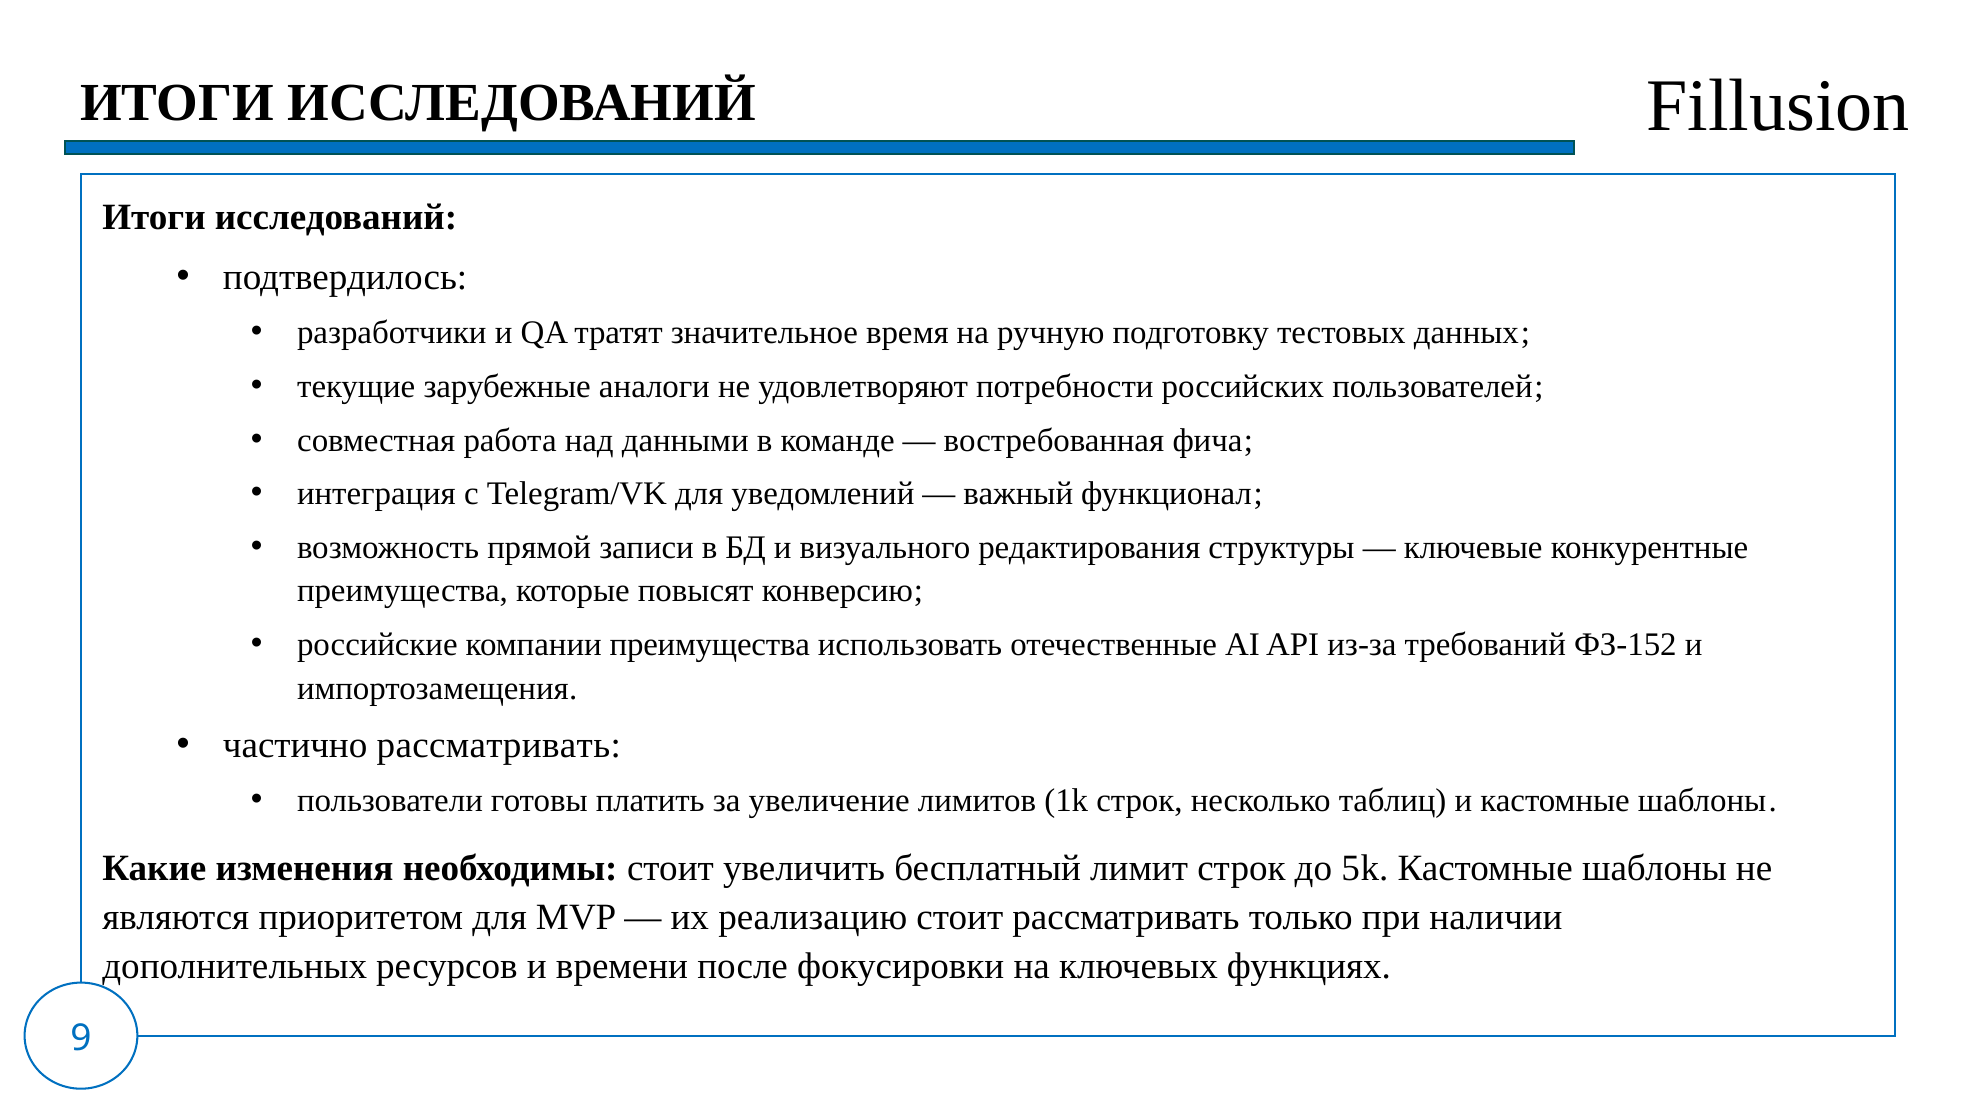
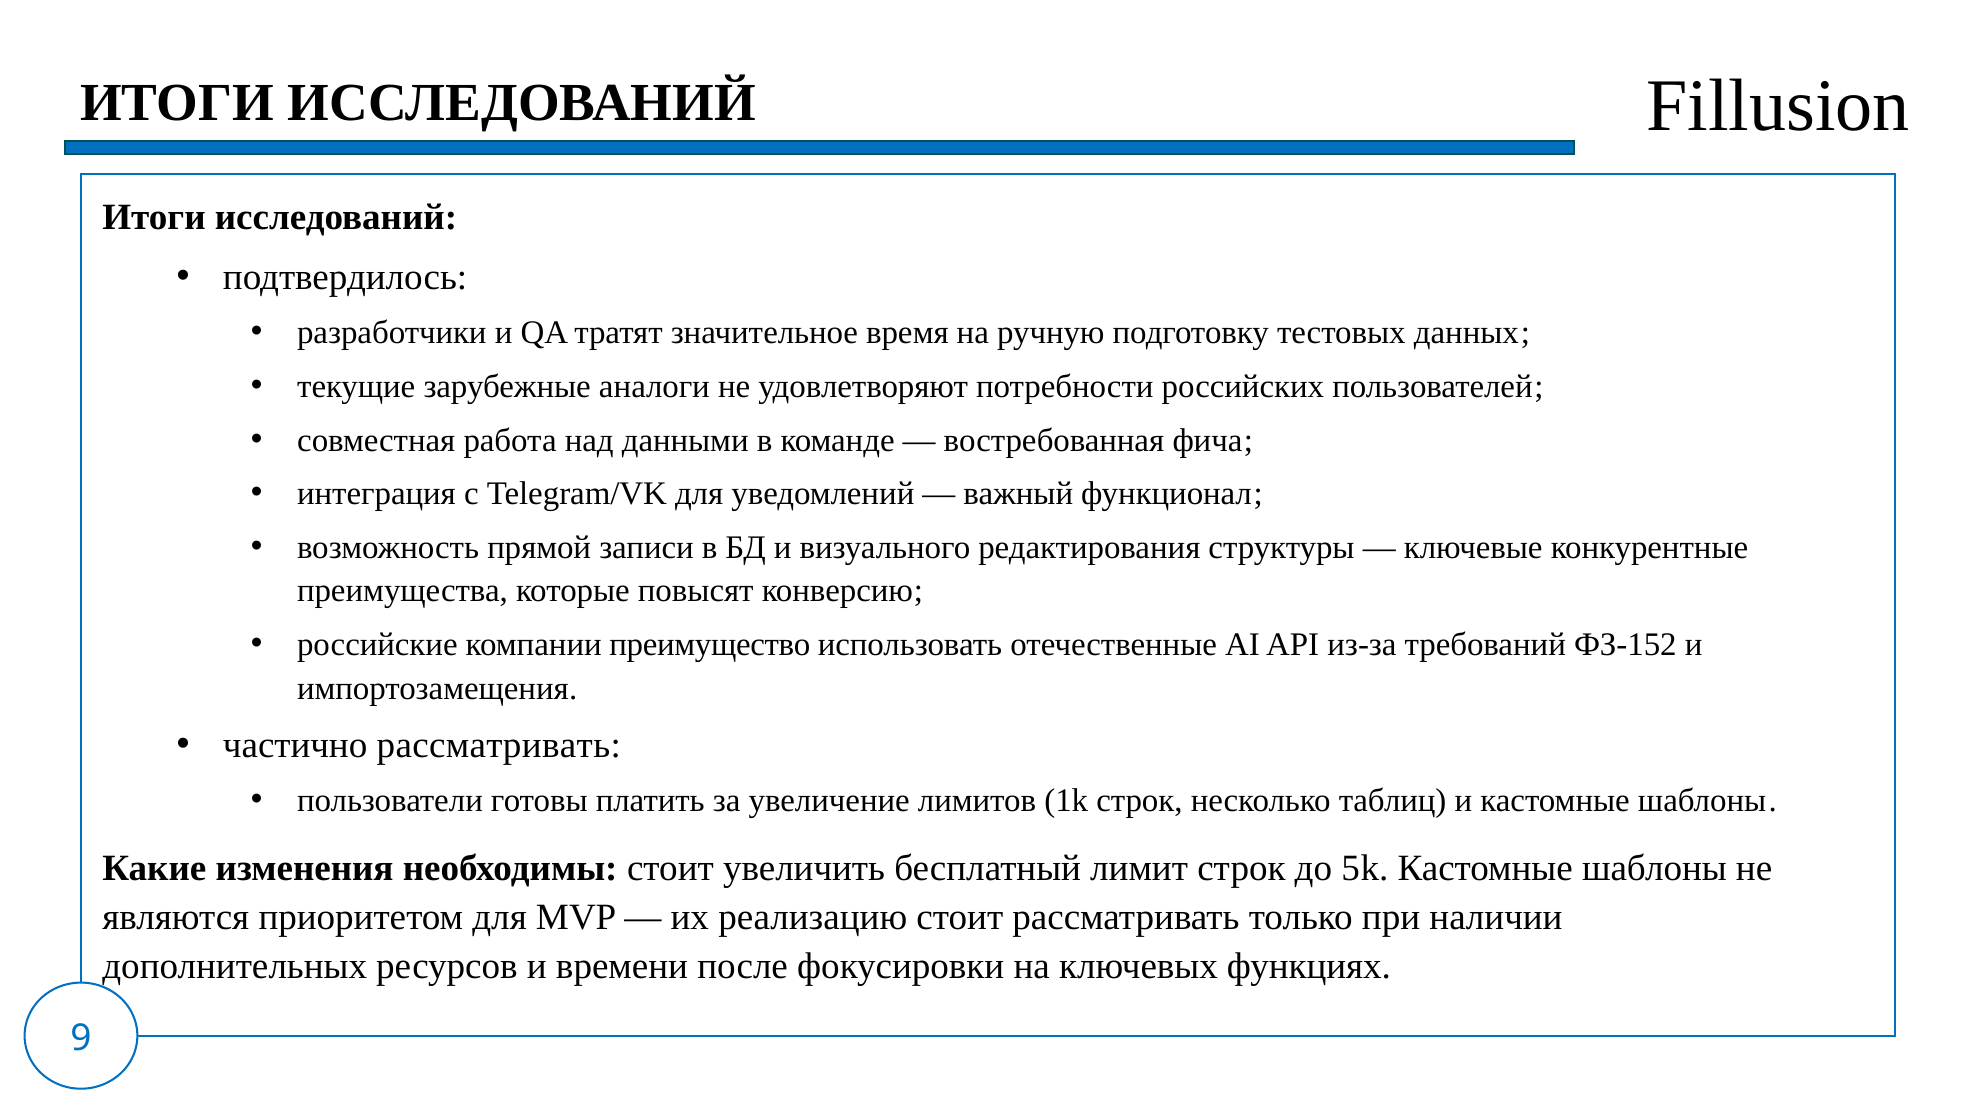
компании преимущества: преимущества -> преимущество
